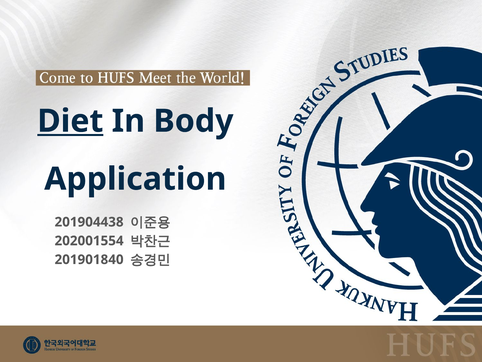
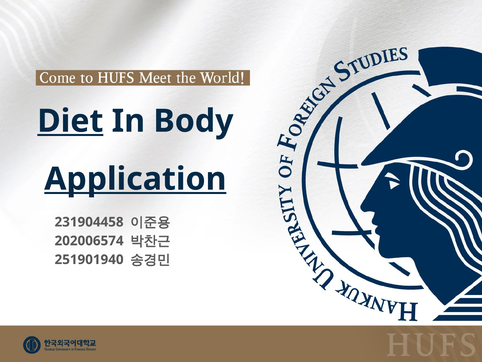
Application underline: none -> present
201904438: 201904438 -> 231904458
202001554: 202001554 -> 202006574
201901840: 201901840 -> 251901940
